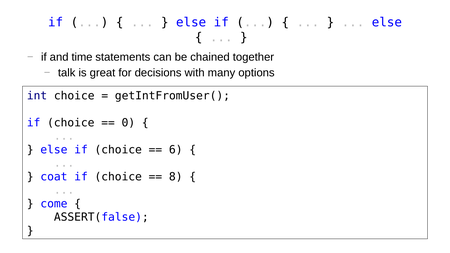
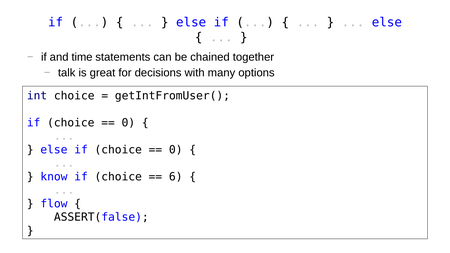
6 at (176, 150): 6 -> 0
coat: coat -> know
8: 8 -> 6
come: come -> flow
